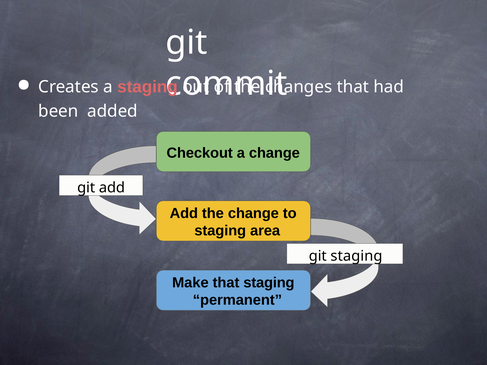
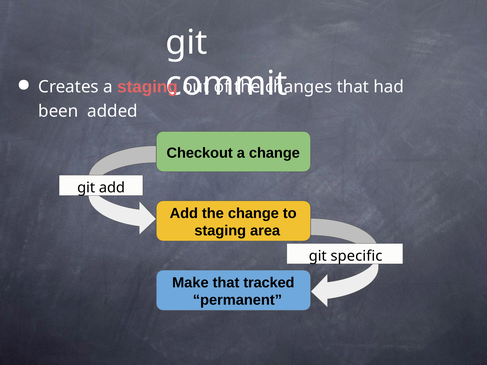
git staging: staging -> specific
that staging: staging -> tracked
